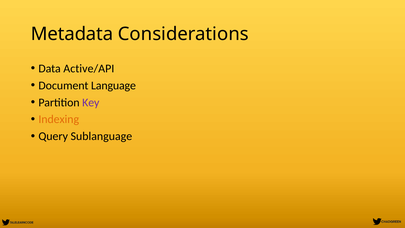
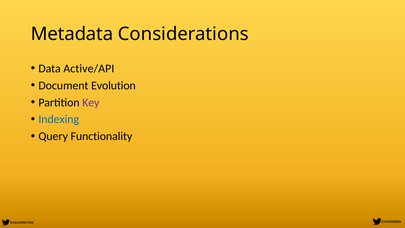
Language: Language -> Evolution
Indexing colour: orange -> blue
Sublanguage: Sublanguage -> Functionality
